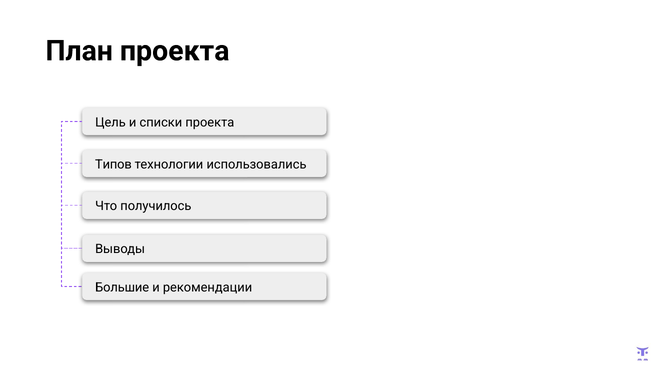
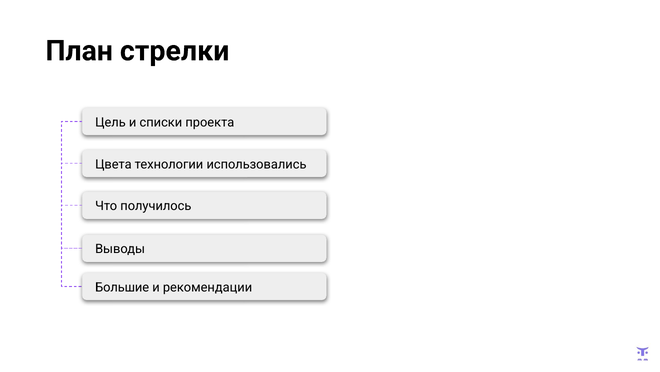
План проекта: проекта -> стрелки
Типов: Типов -> Цвета
